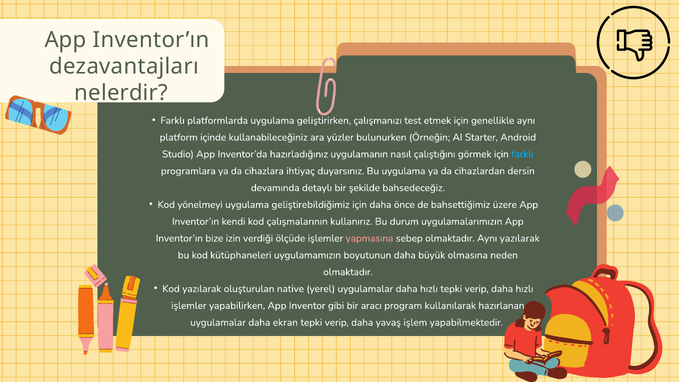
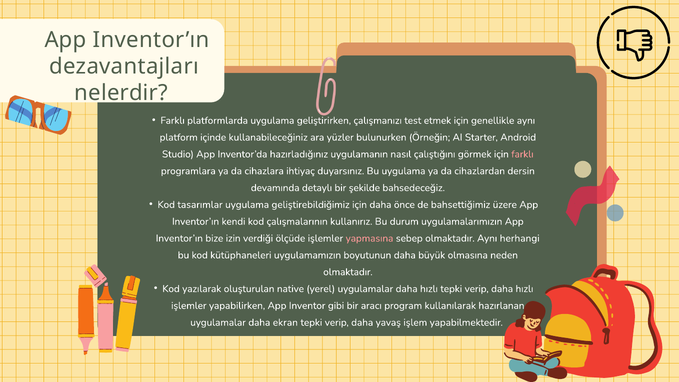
farklı at (522, 154) colour: light blue -> pink
yönelmeyi: yönelmeyi -> tasarımlar
Aynı yazılarak: yazılarak -> herhangi
